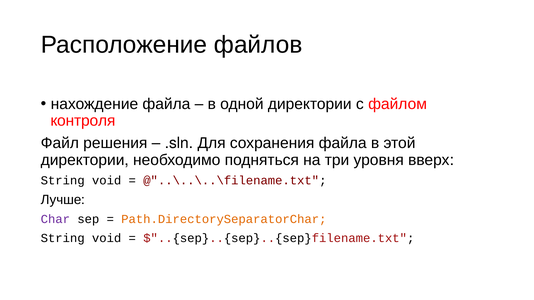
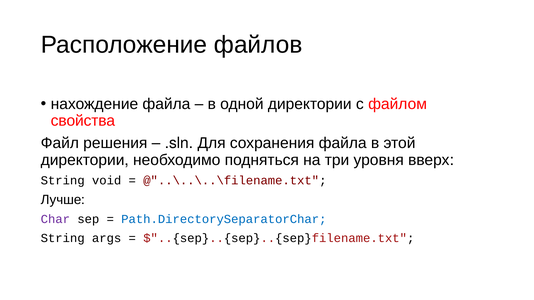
контроля: контроля -> свойства
Path.DirectorySeparatorChar colour: orange -> blue
void at (107, 238): void -> args
